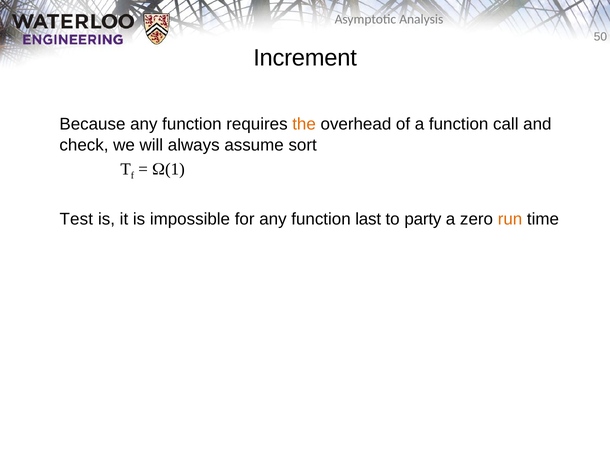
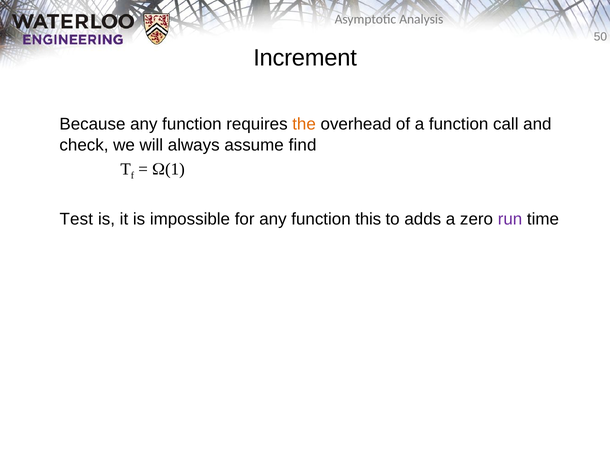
sort: sort -> find
last: last -> this
party: party -> adds
run colour: orange -> purple
